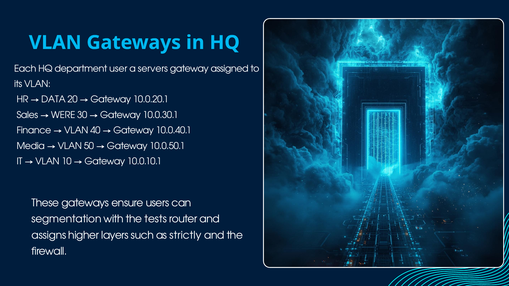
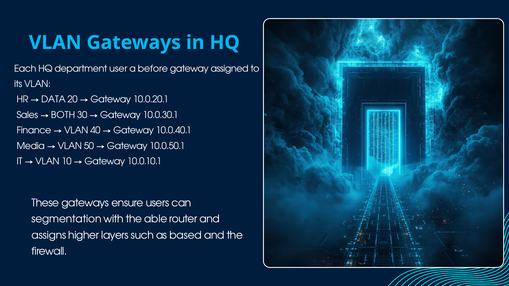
servers: servers -> before
WERE: WERE -> BOTH
tests: tests -> able
strictly: strictly -> based
